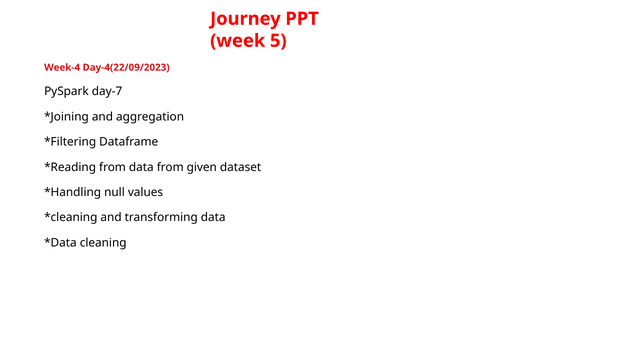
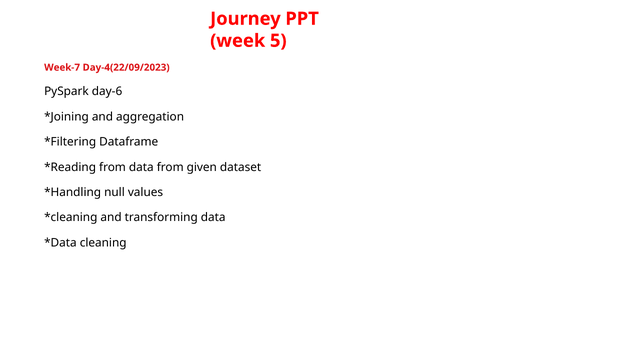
Week-4: Week-4 -> Week-7
day-7: day-7 -> day-6
